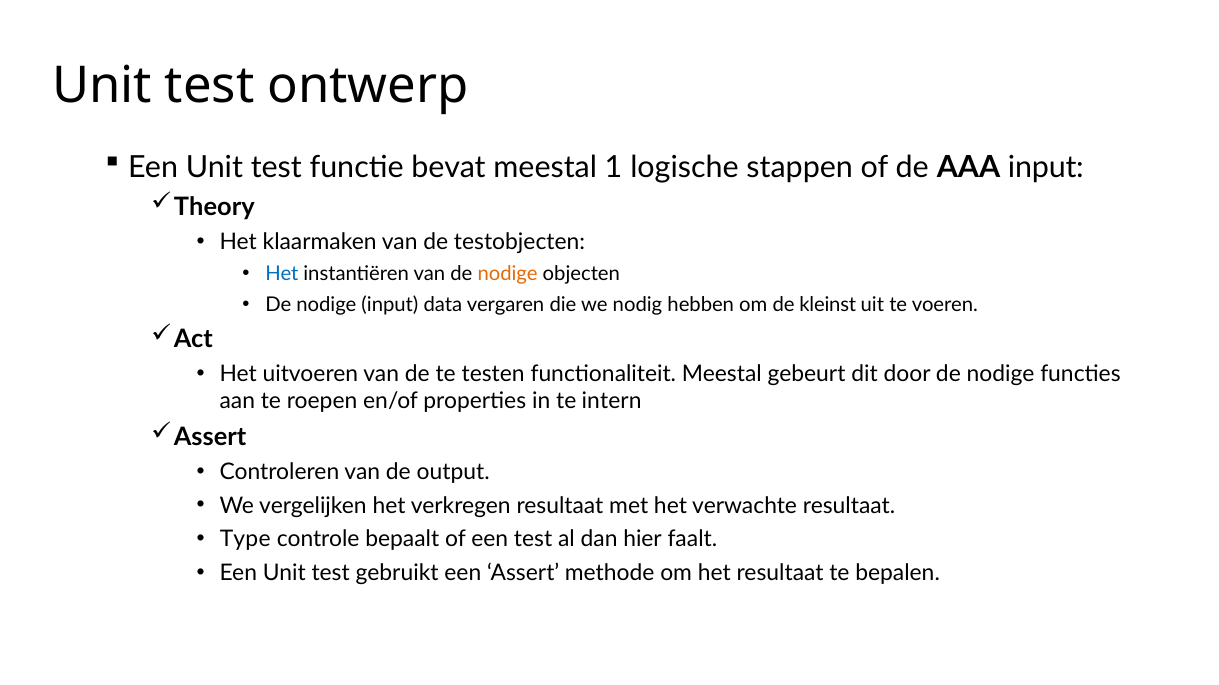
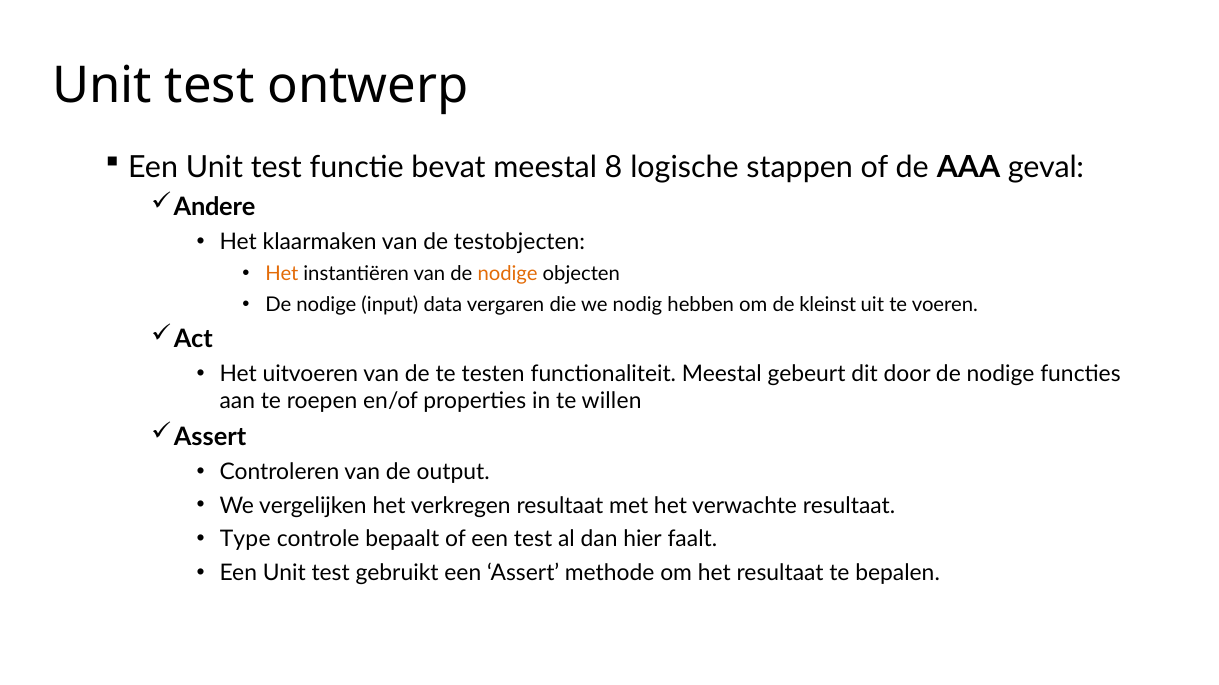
1: 1 -> 8
AAA input: input -> geval
Theory: Theory -> Andere
Het at (282, 274) colour: blue -> orange
intern: intern -> willen
